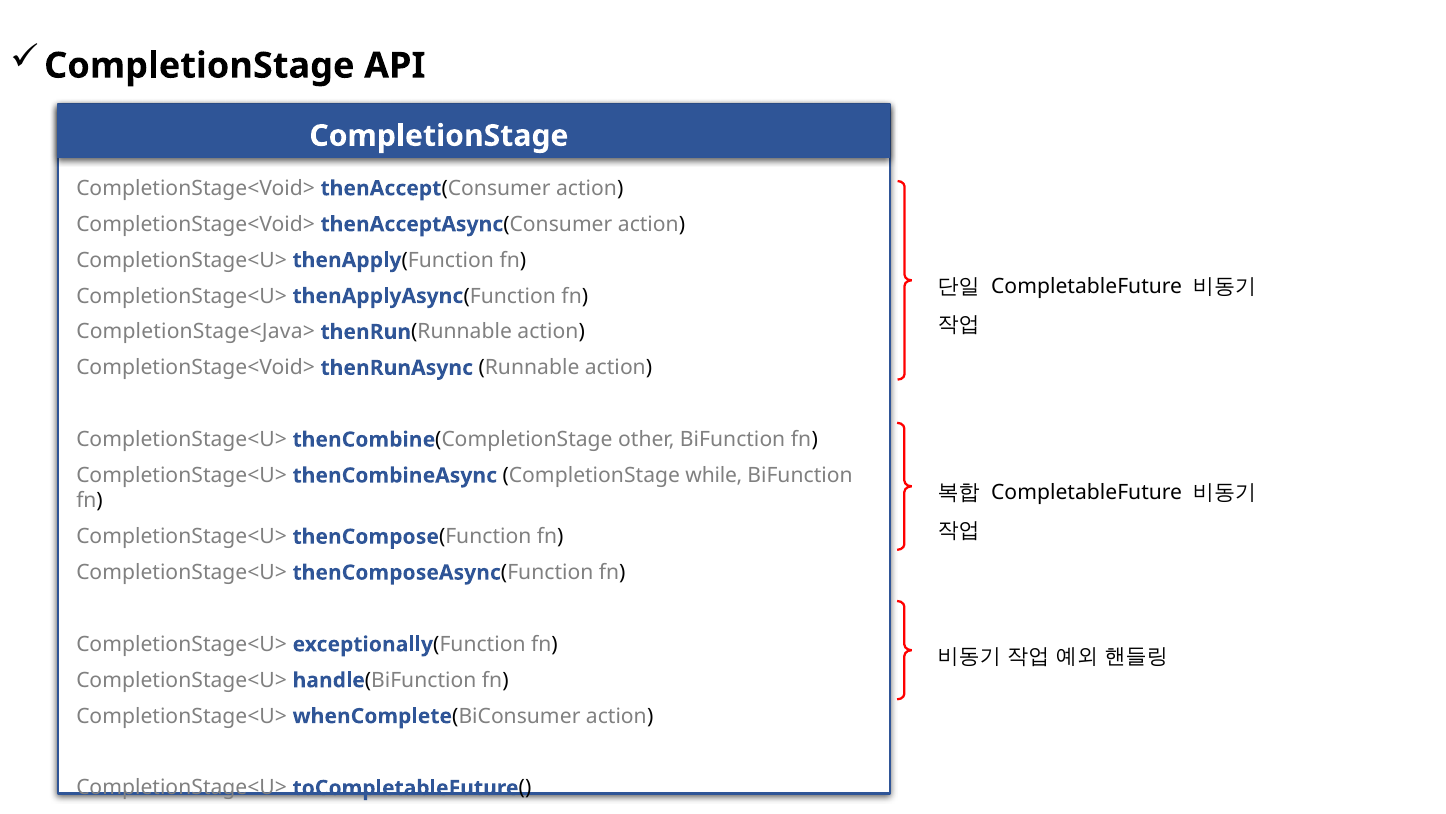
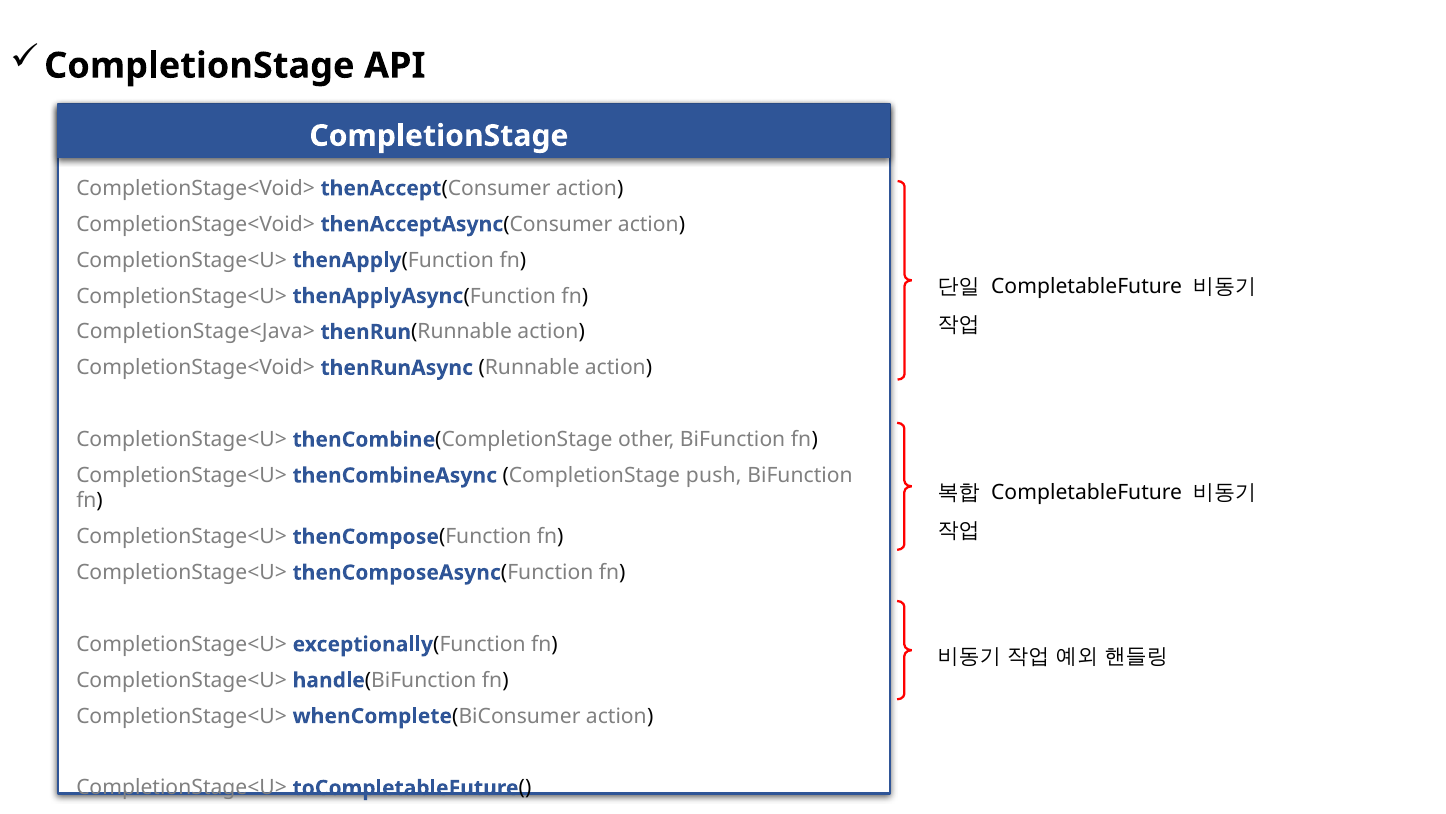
while: while -> push
